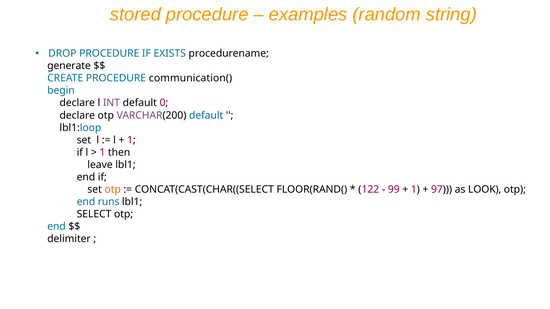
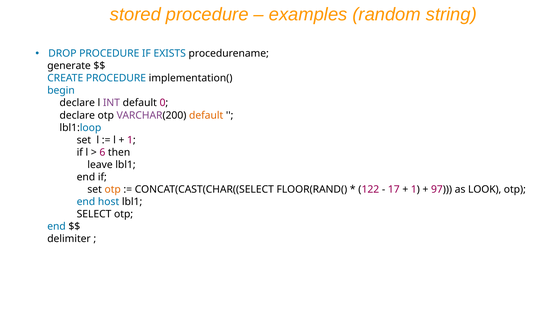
communication(: communication( -> implementation(
default at (206, 115) colour: blue -> orange
1 at (102, 153): 1 -> 6
99: 99 -> 17
runs: runs -> host
